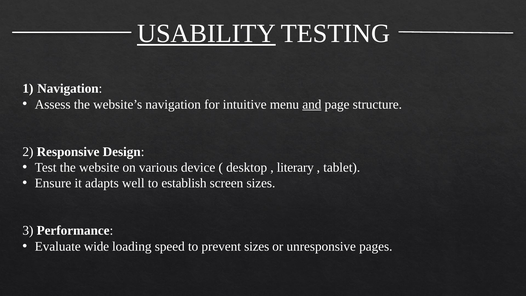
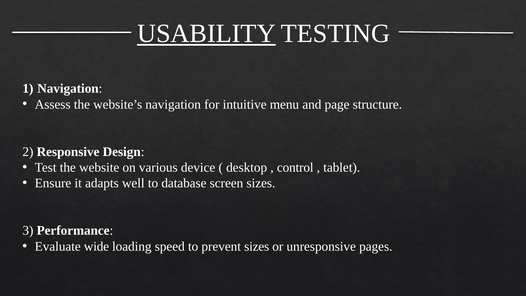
and underline: present -> none
literary: literary -> control
establish: establish -> database
